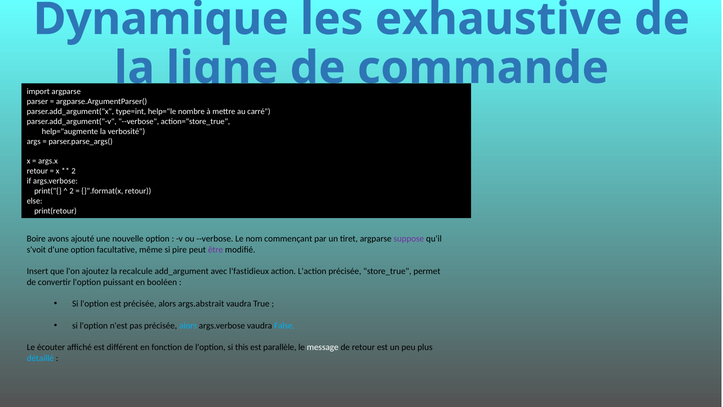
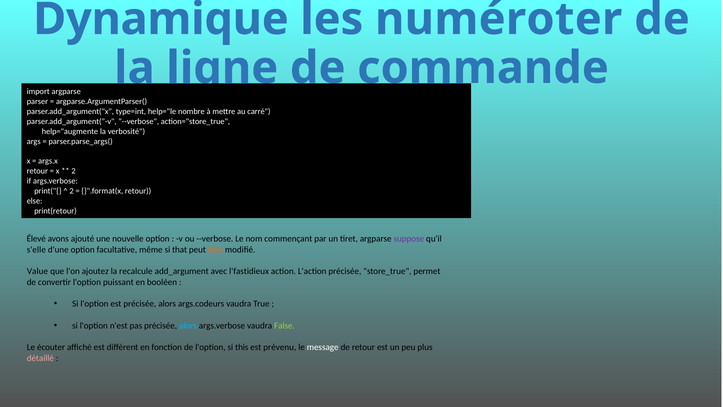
exhaustive: exhaustive -> numéroter
Boire: Boire -> Élevé
s'voit: s'voit -> s'elle
pire: pire -> that
être colour: purple -> orange
Insert: Insert -> Value
args.abstrait: args.abstrait -> args.codeurs
False colour: light blue -> light green
parallèle: parallèle -> prévenu
détaillé colour: light blue -> pink
